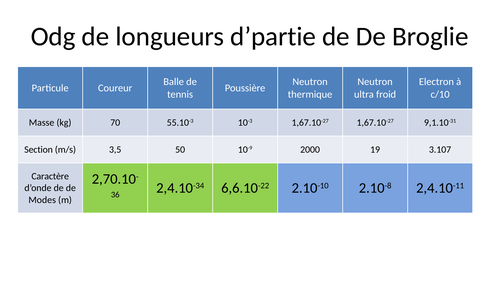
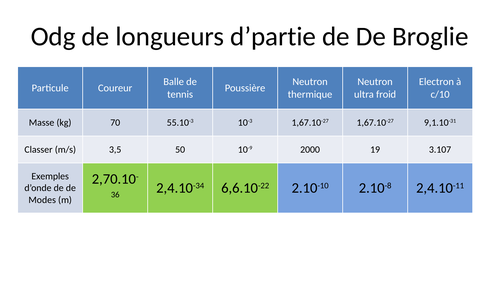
Section: Section -> Classer
Caractère: Caractère -> Exemples
